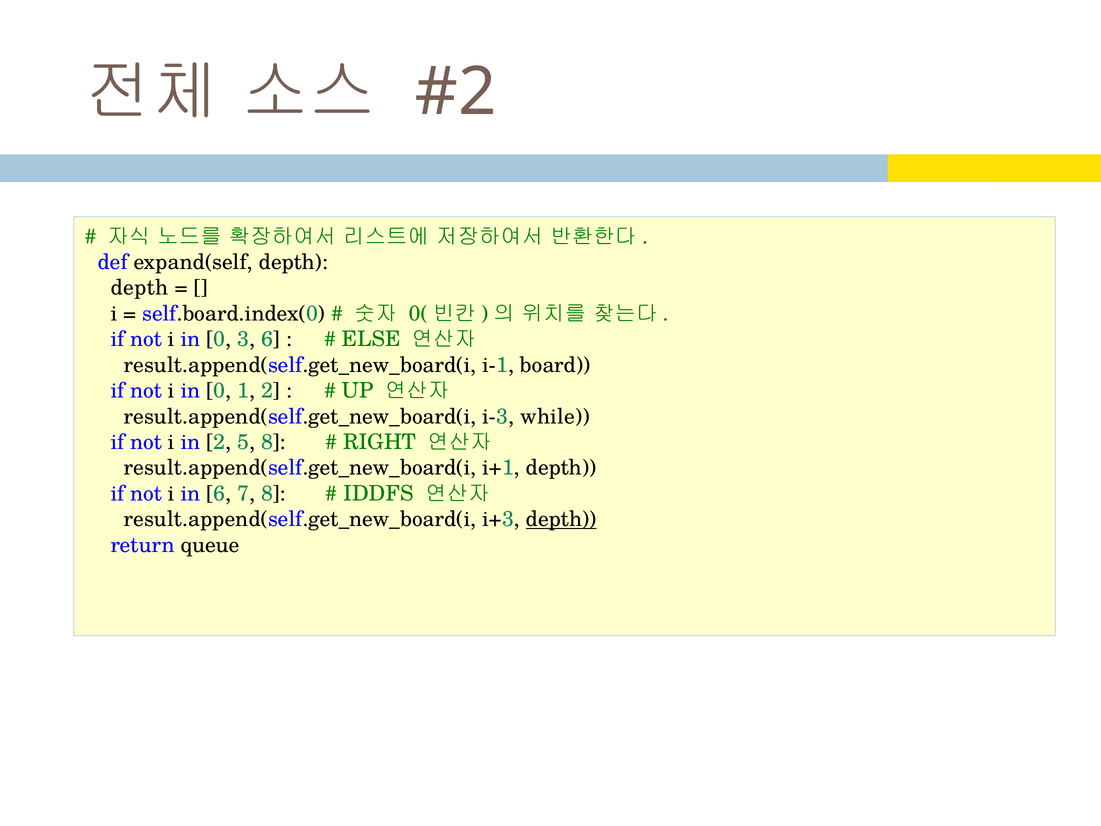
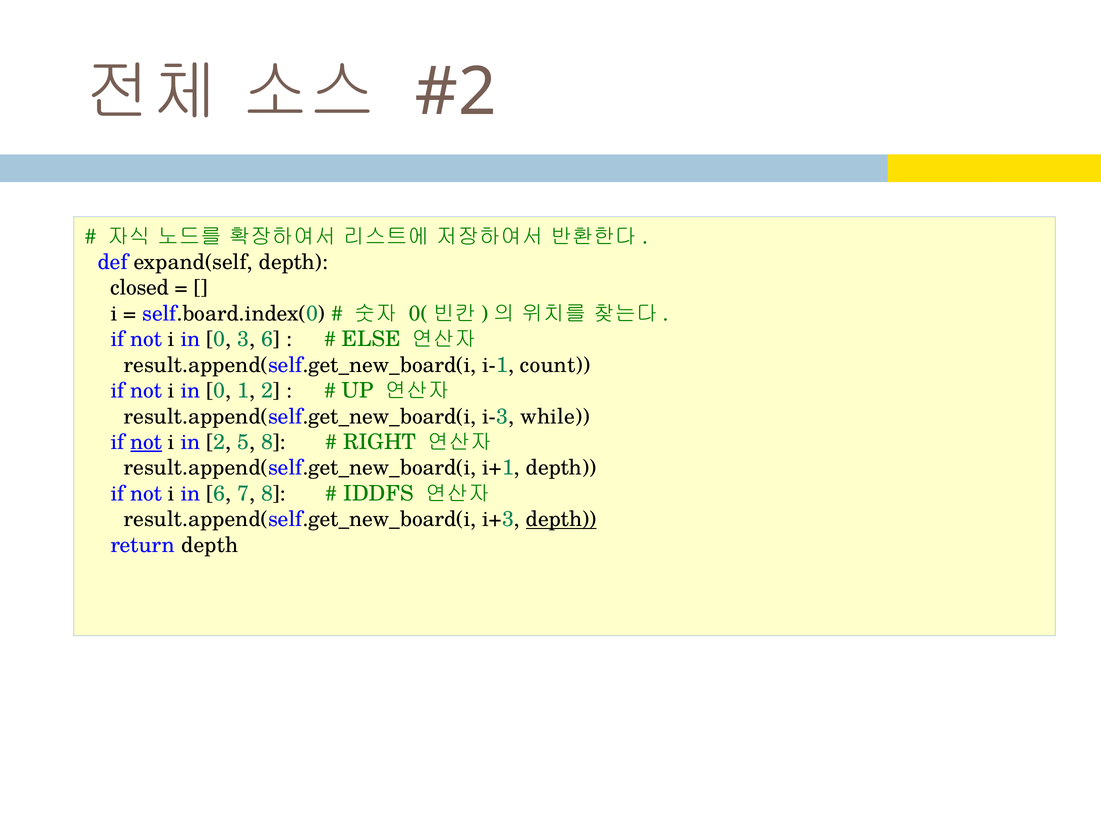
depth at (140, 288): depth -> closed
board: board -> count
not at (146, 442) underline: none -> present
return queue: queue -> depth
